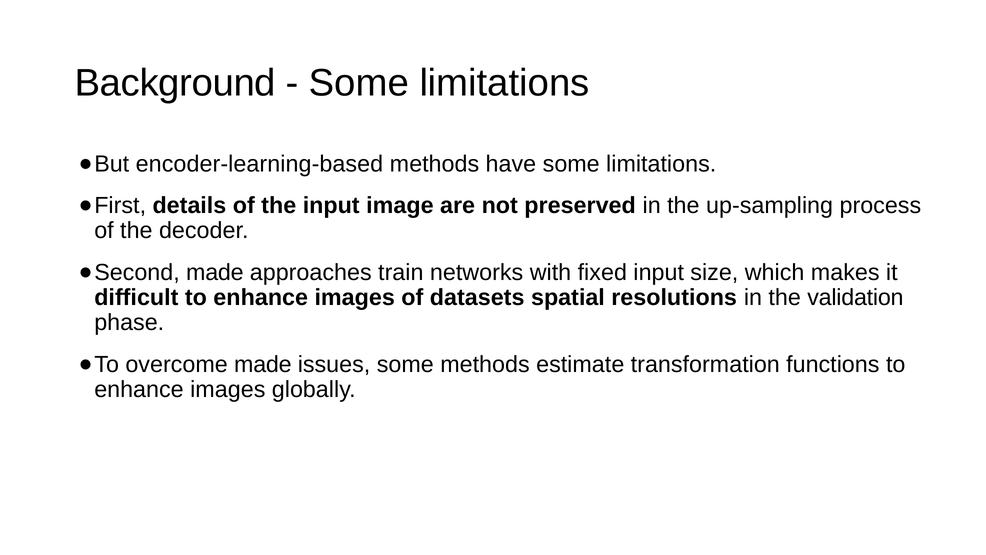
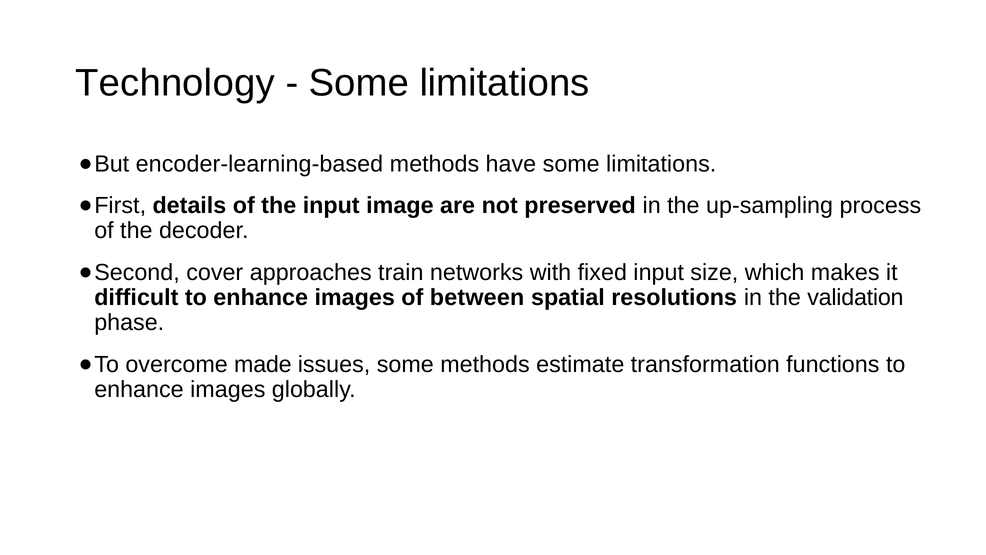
Background: Background -> Technology
made at (215, 272): made -> cover
datasets: datasets -> between
